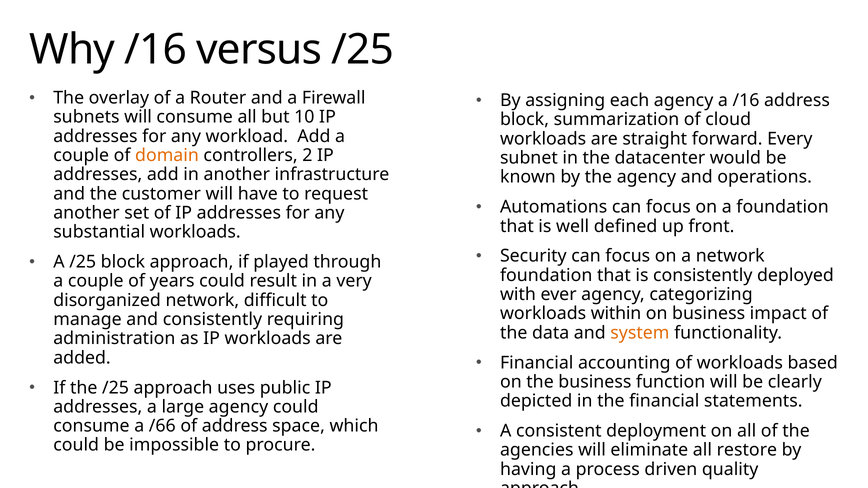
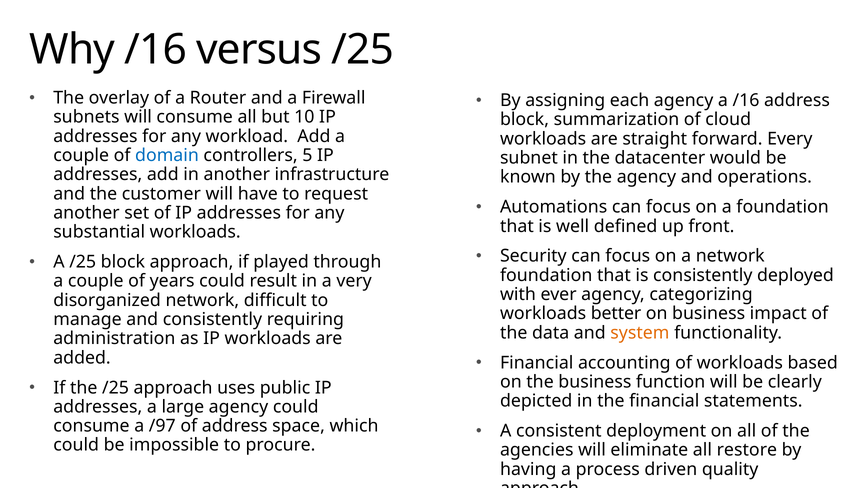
domain colour: orange -> blue
2: 2 -> 5
within: within -> better
/66: /66 -> /97
